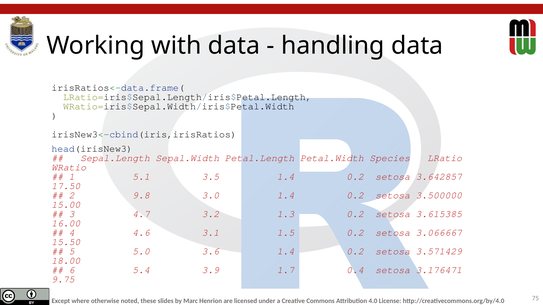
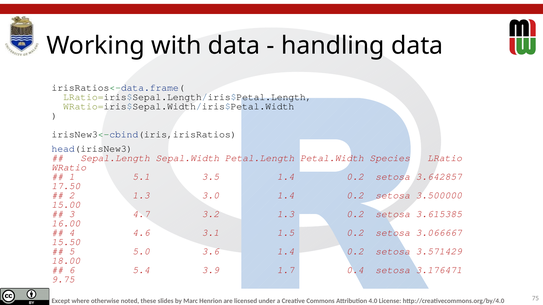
2 9.8: 9.8 -> 1.3
